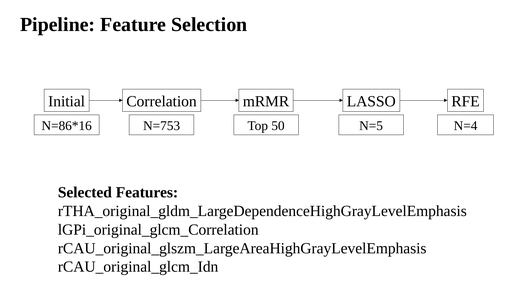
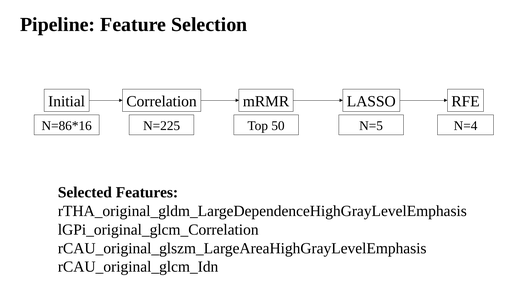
N=753: N=753 -> N=225
